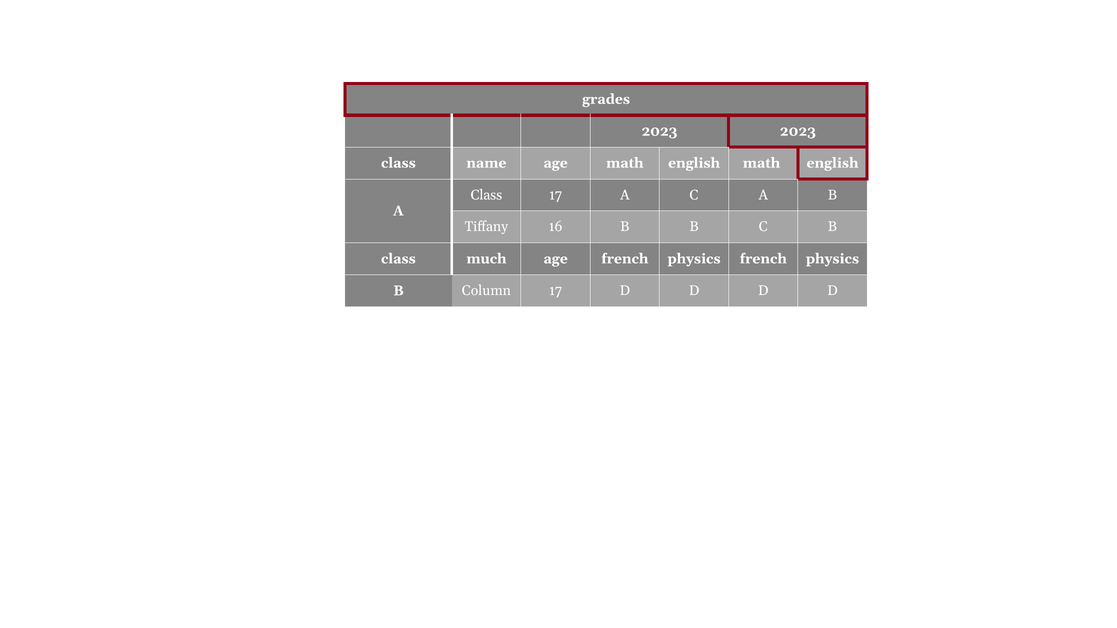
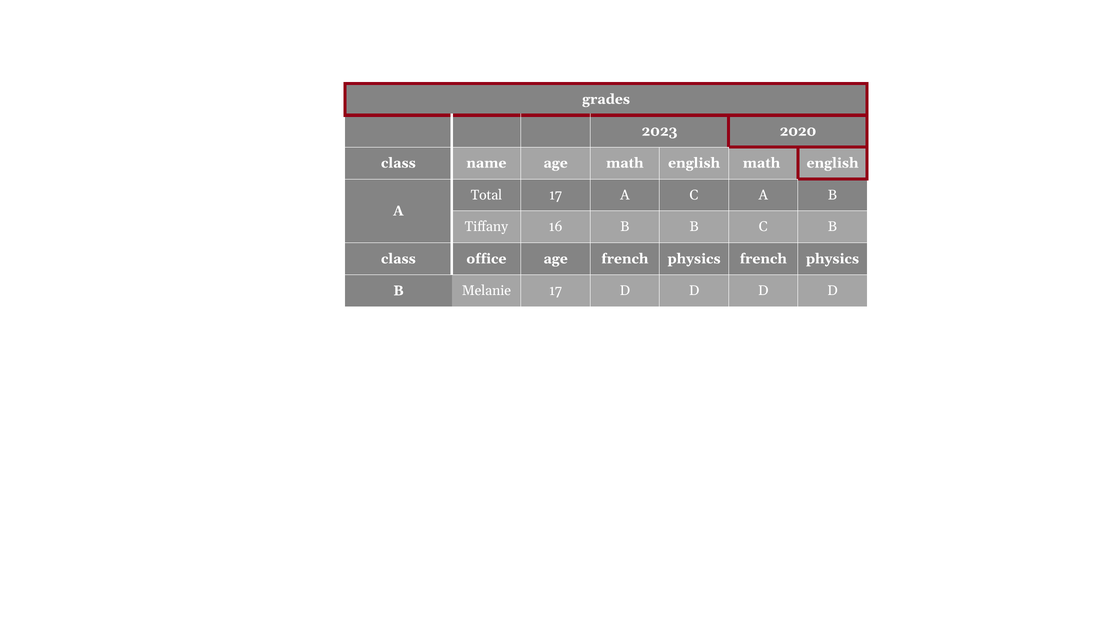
2023 2023: 2023 -> 2020
Class at (486, 195): Class -> Total
much: much -> office
Column: Column -> Melanie
